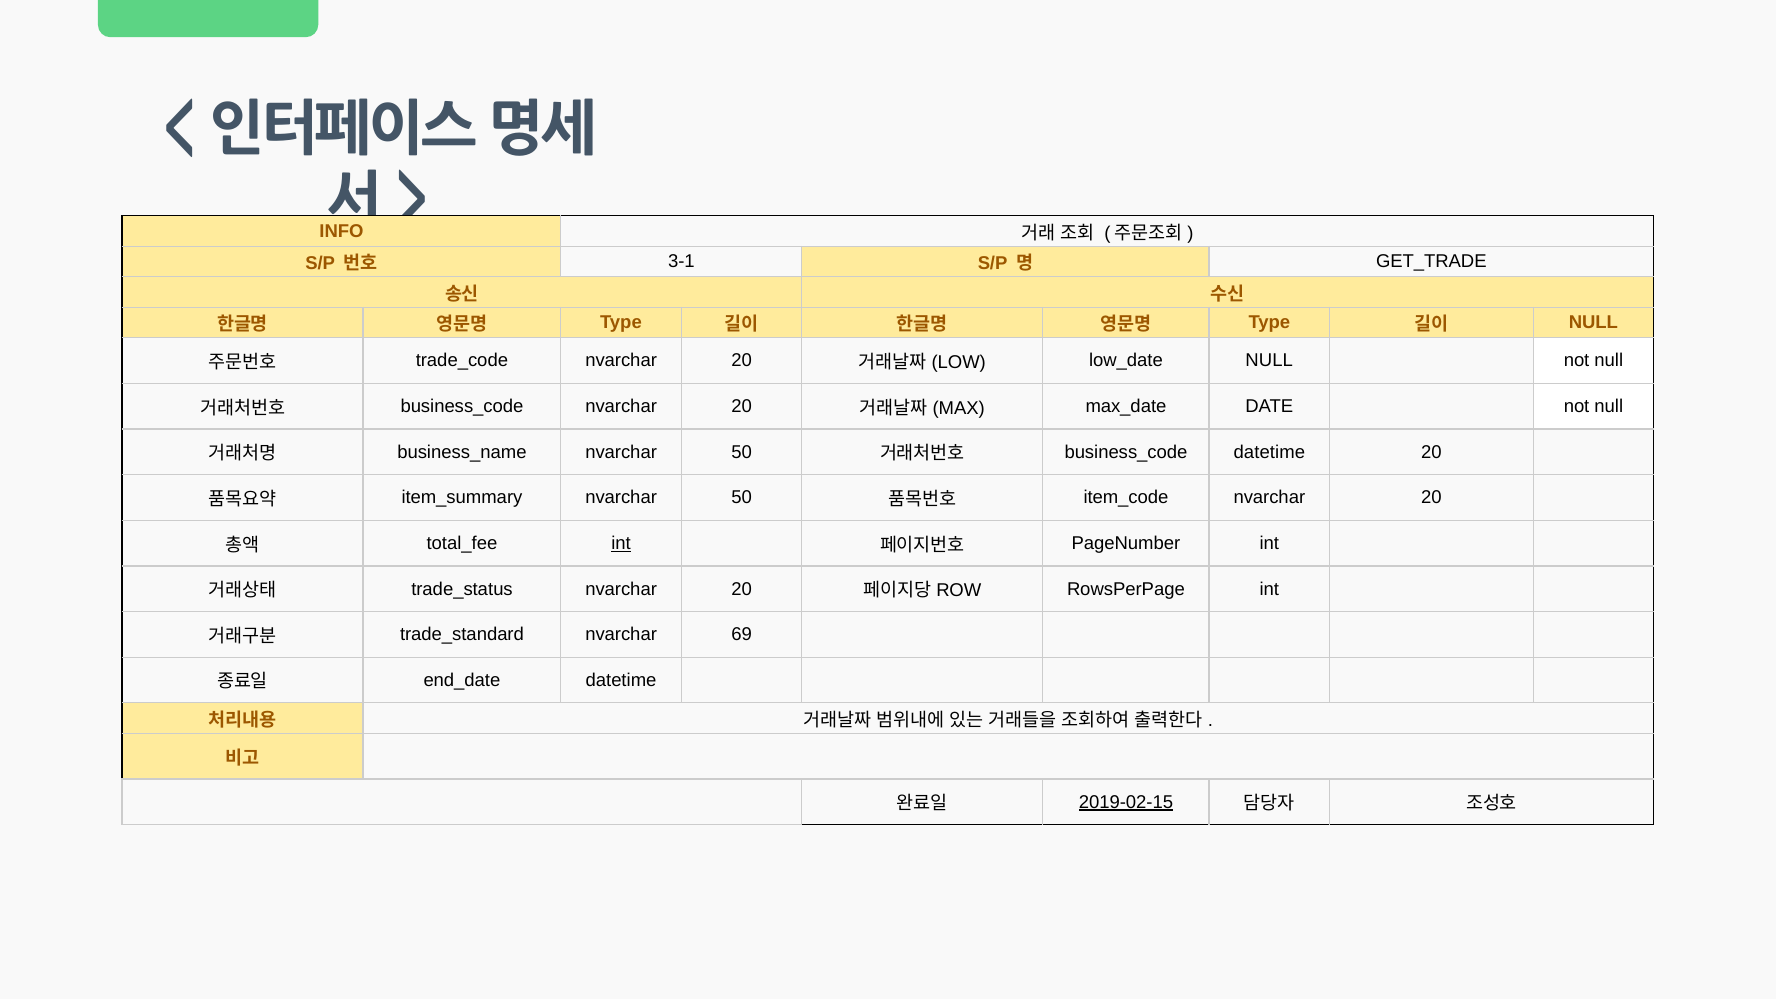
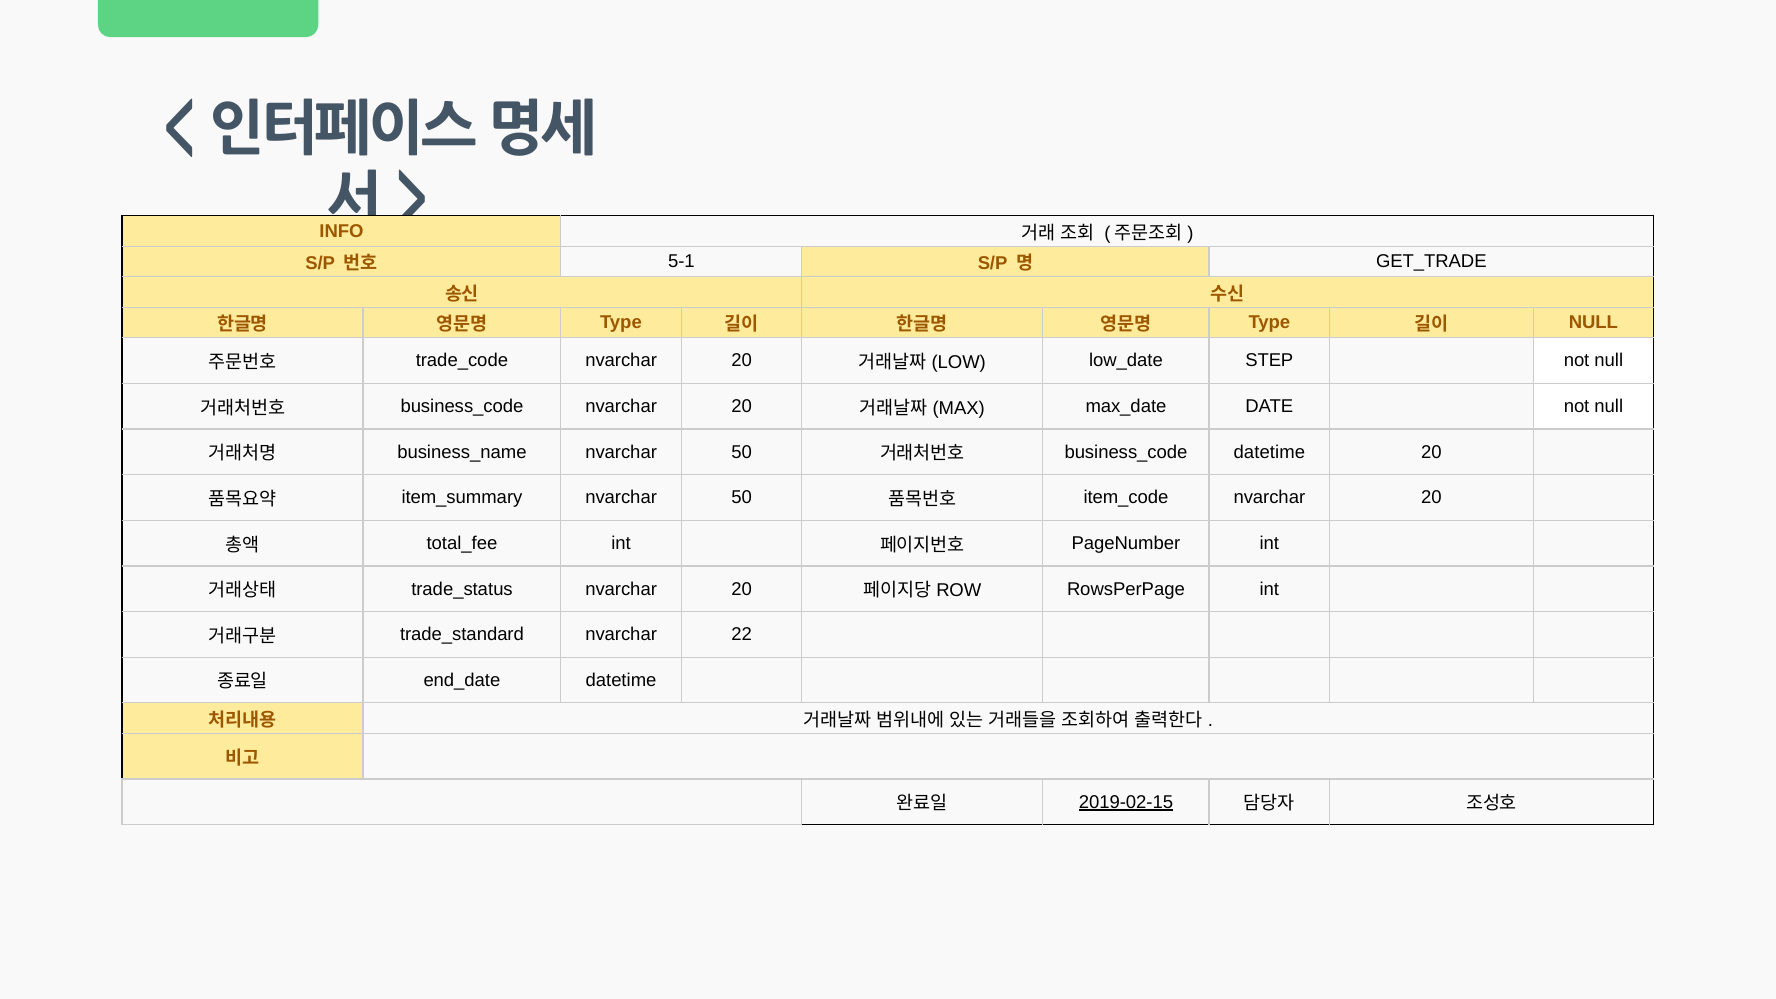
3-1: 3-1 -> 5-1
NULL at (1269, 361): NULL -> STEP
int at (621, 543) underline: present -> none
69: 69 -> 22
